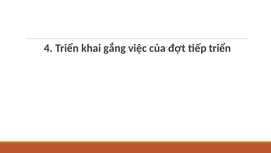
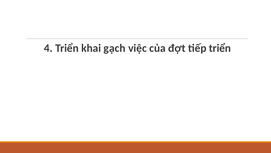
gắng: gắng -> gạch
